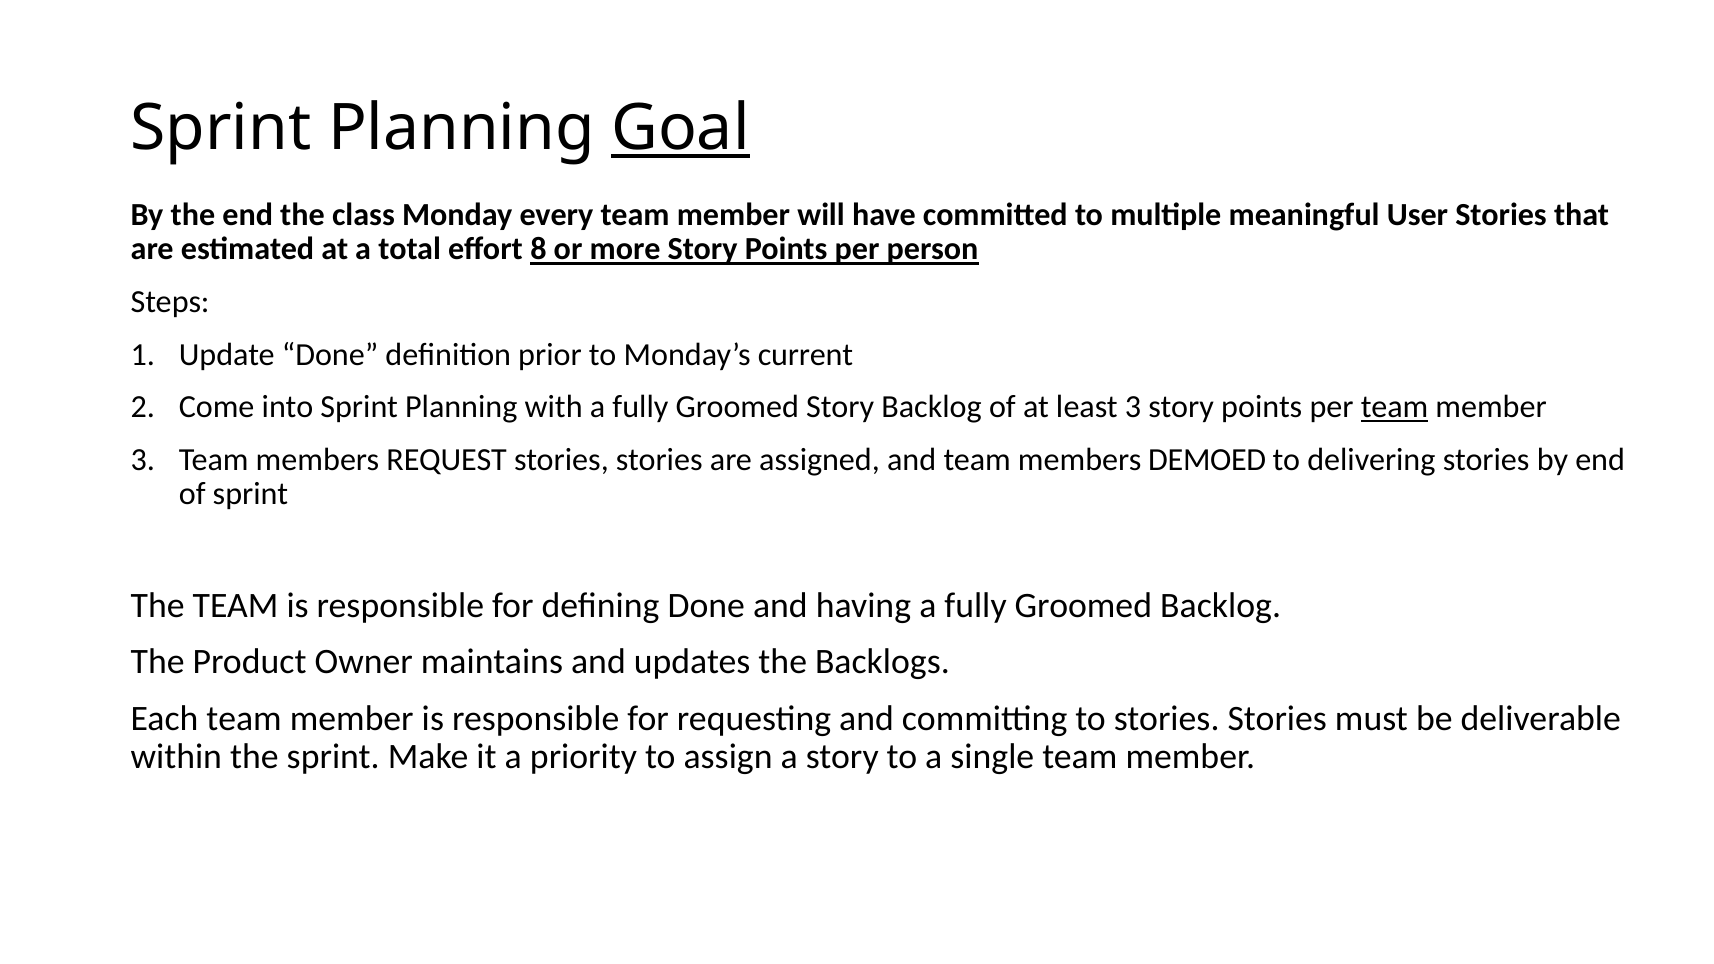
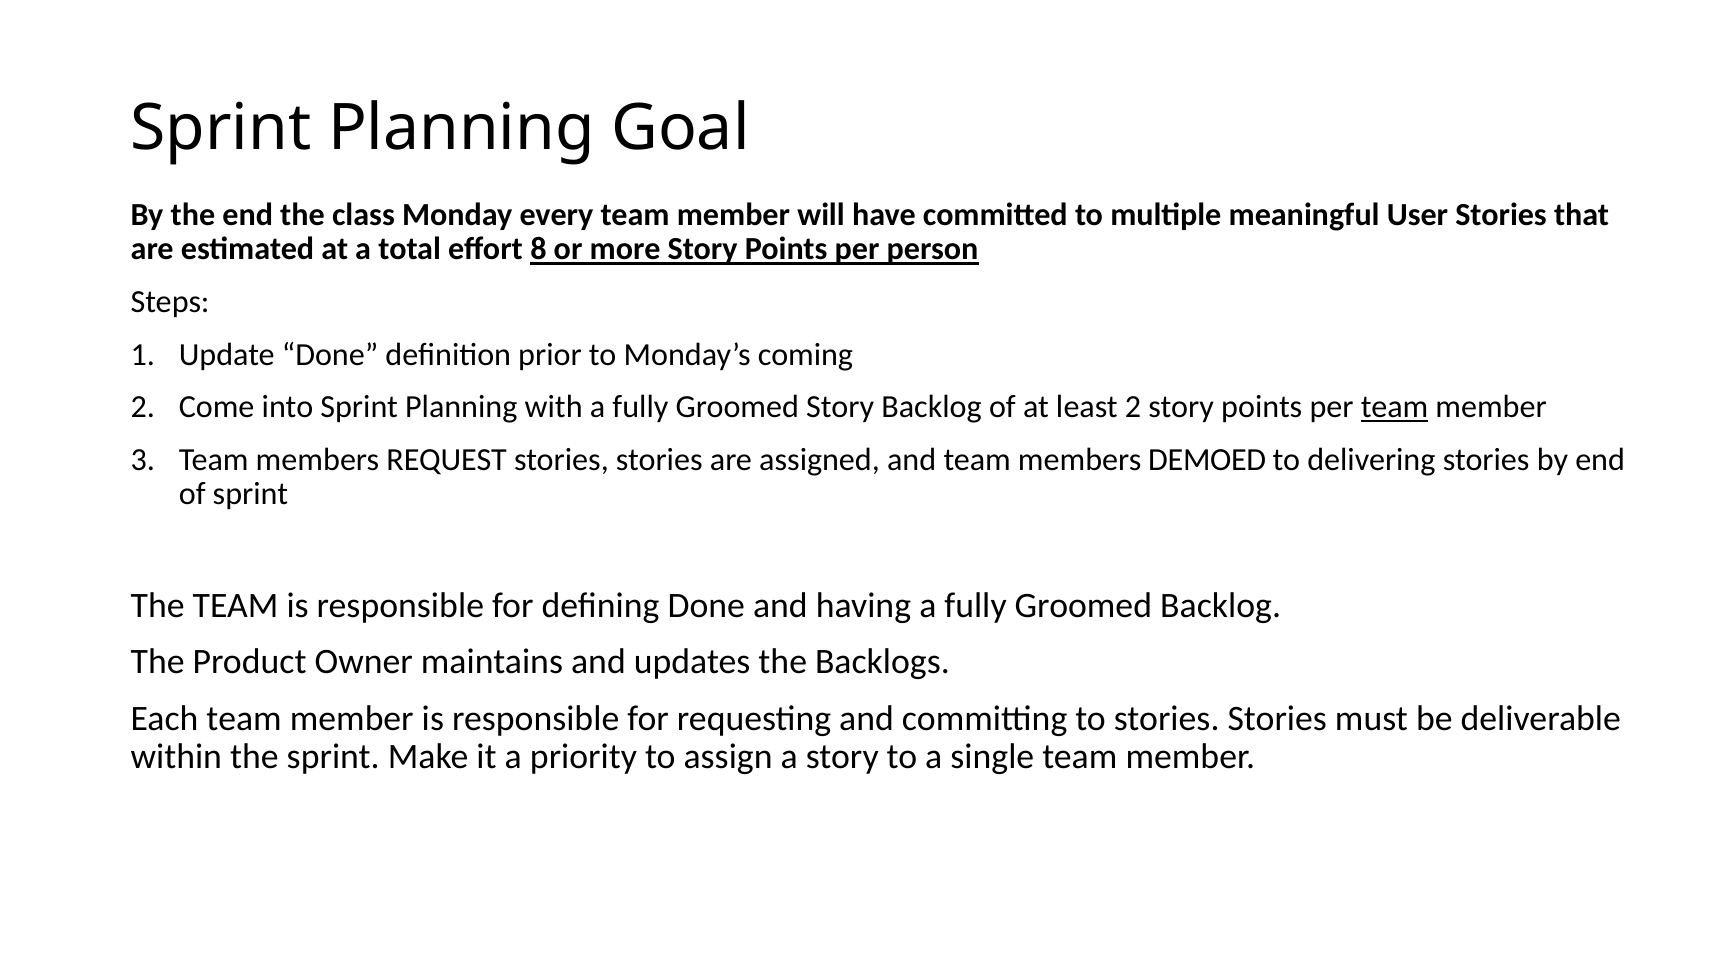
Goal underline: present -> none
current: current -> coming
least 3: 3 -> 2
